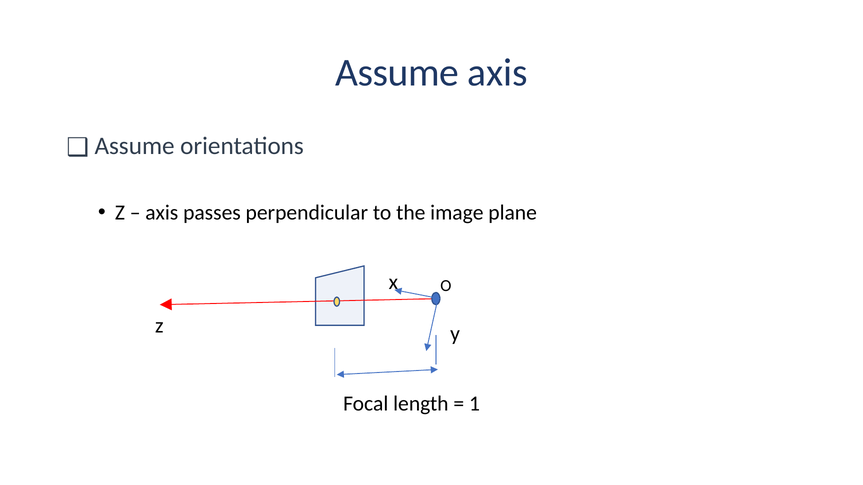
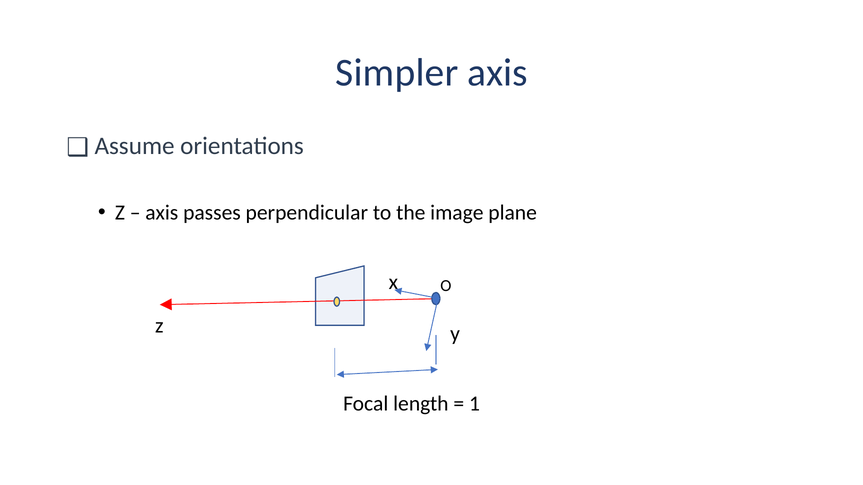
Assume at (397, 73): Assume -> Simpler
